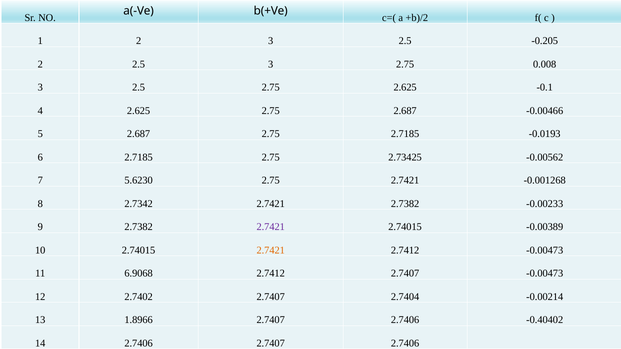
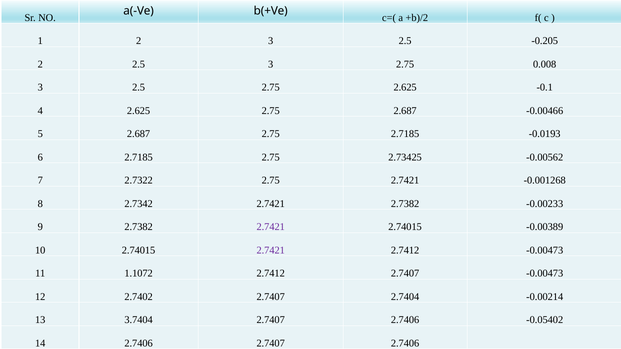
5.6230: 5.6230 -> 2.7322
2.7421 at (271, 250) colour: orange -> purple
6.9068: 6.9068 -> 1.1072
1.8966: 1.8966 -> 3.7404
-0.40402: -0.40402 -> -0.05402
